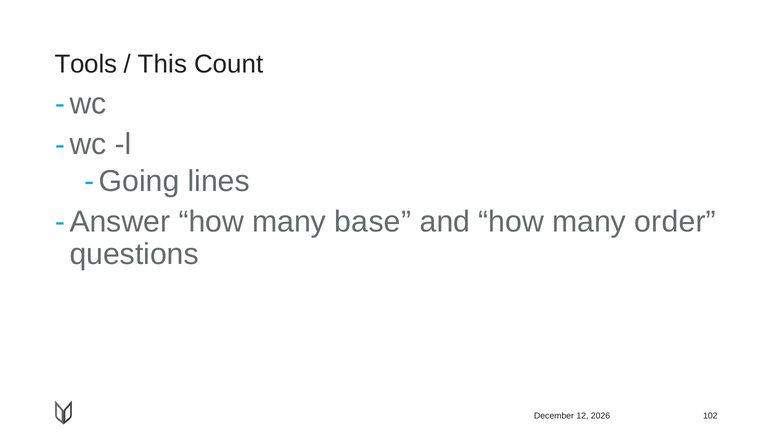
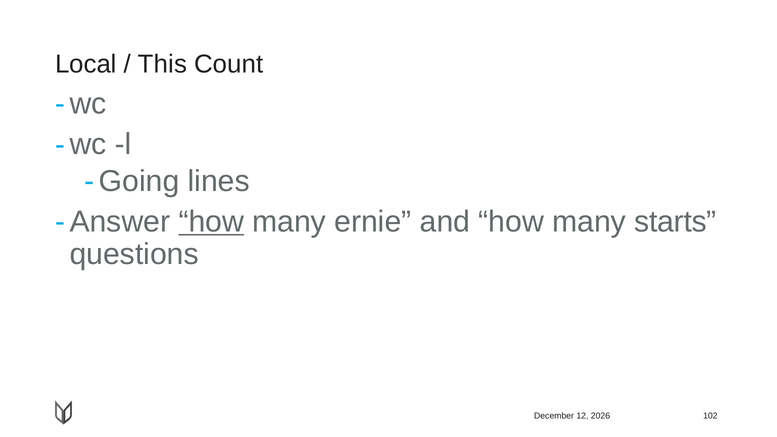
Tools: Tools -> Local
how at (211, 222) underline: none -> present
base: base -> ernie
order: order -> starts
